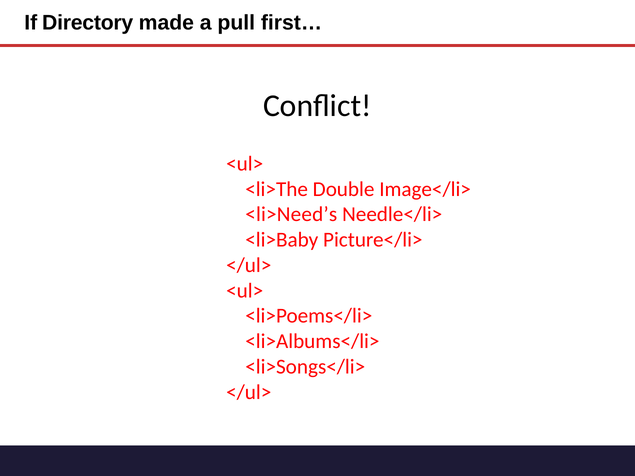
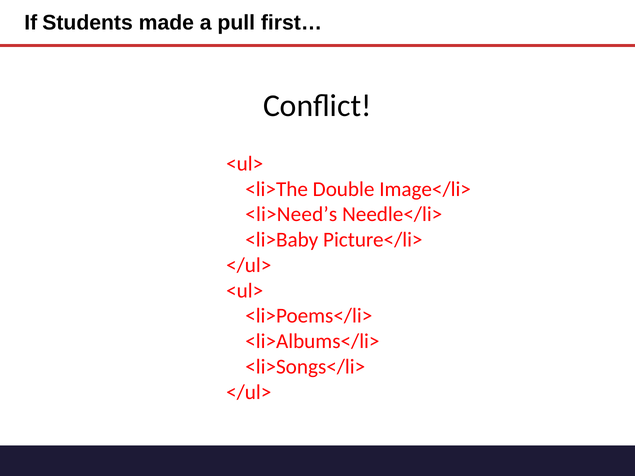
Directory: Directory -> Students
